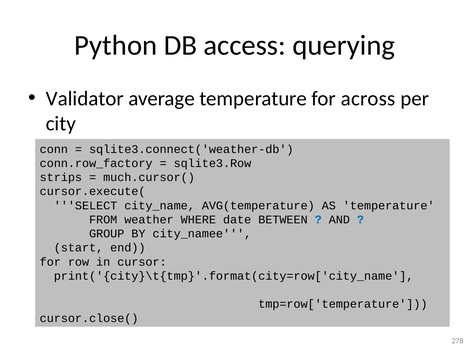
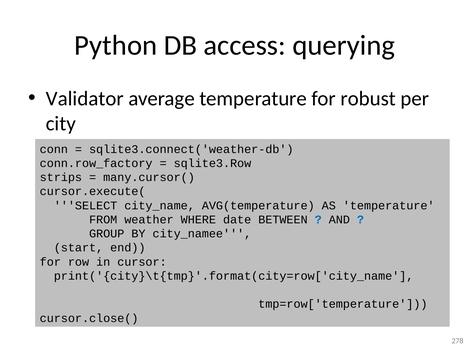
across: across -> robust
much.cursor(: much.cursor( -> many.cursor(
